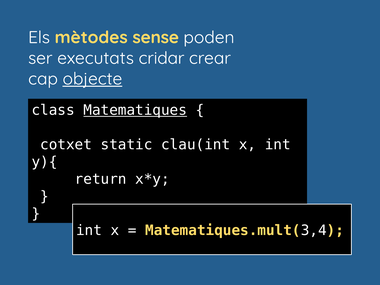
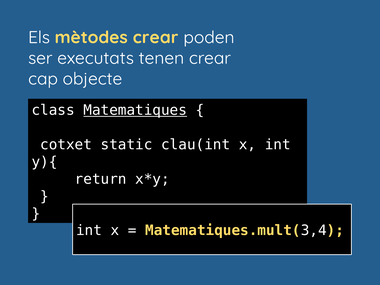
mètodes sense: sense -> crear
cridar: cridar -> tenen
objecte underline: present -> none
